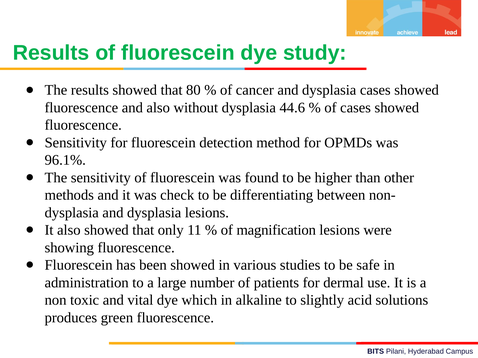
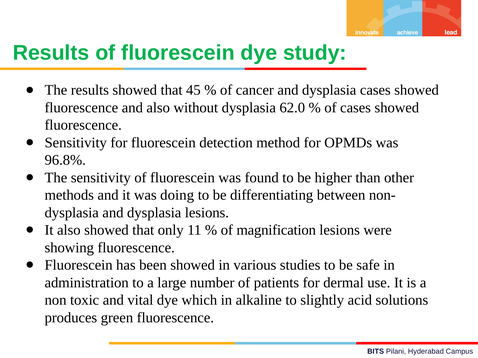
80: 80 -> 45
44.6: 44.6 -> 62.0
96.1%: 96.1% -> 96.8%
check: check -> doing
